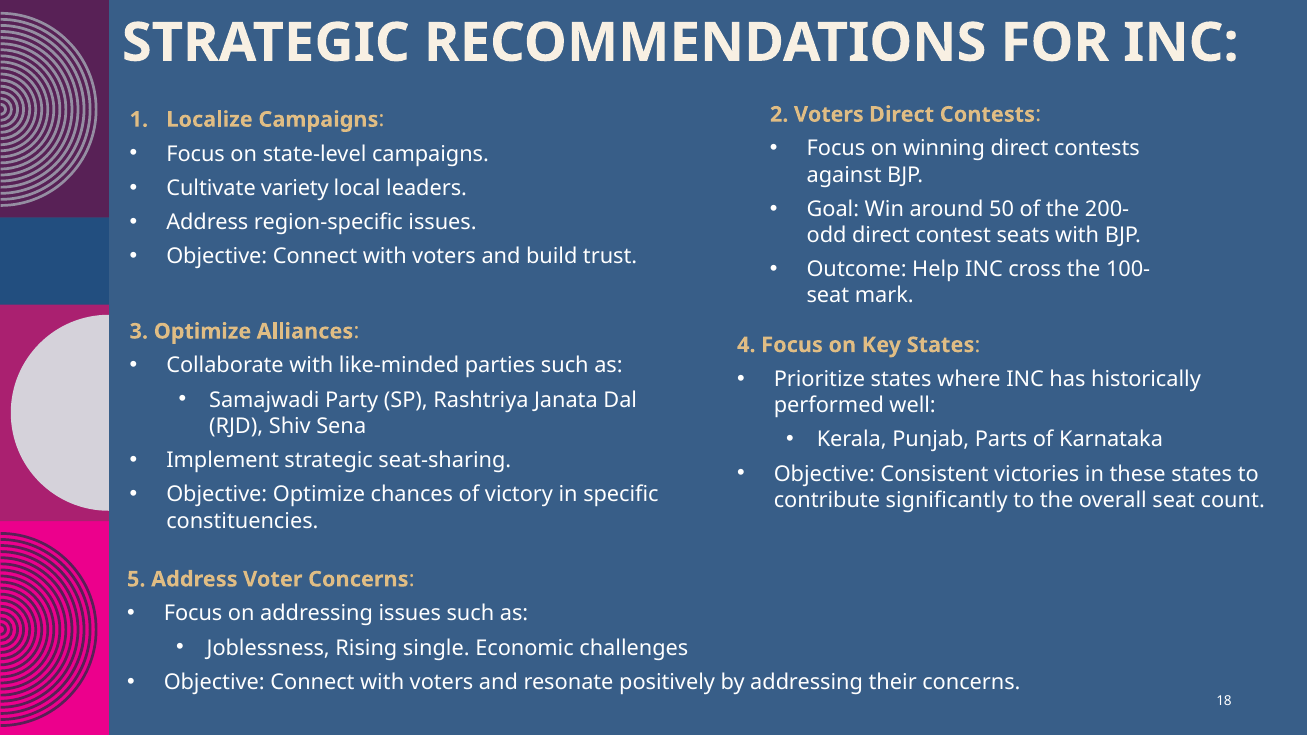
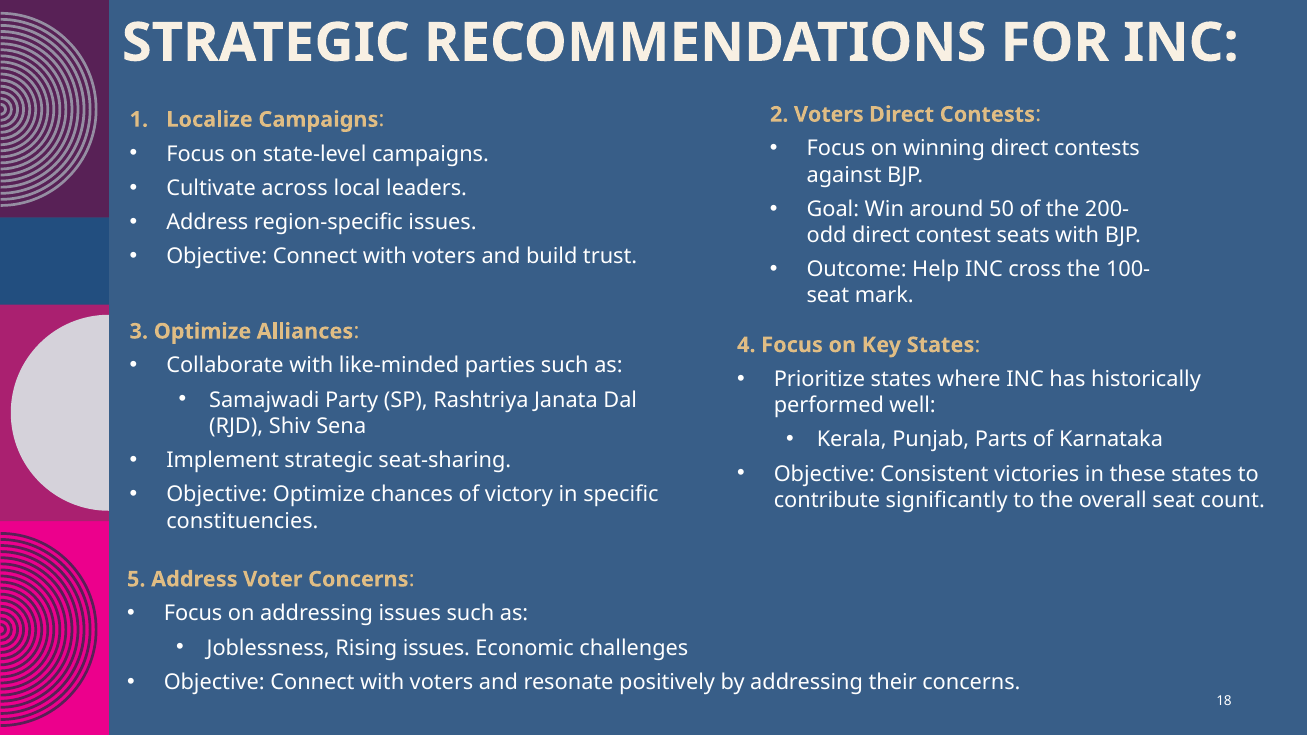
variety: variety -> across
Rising single: single -> issues
